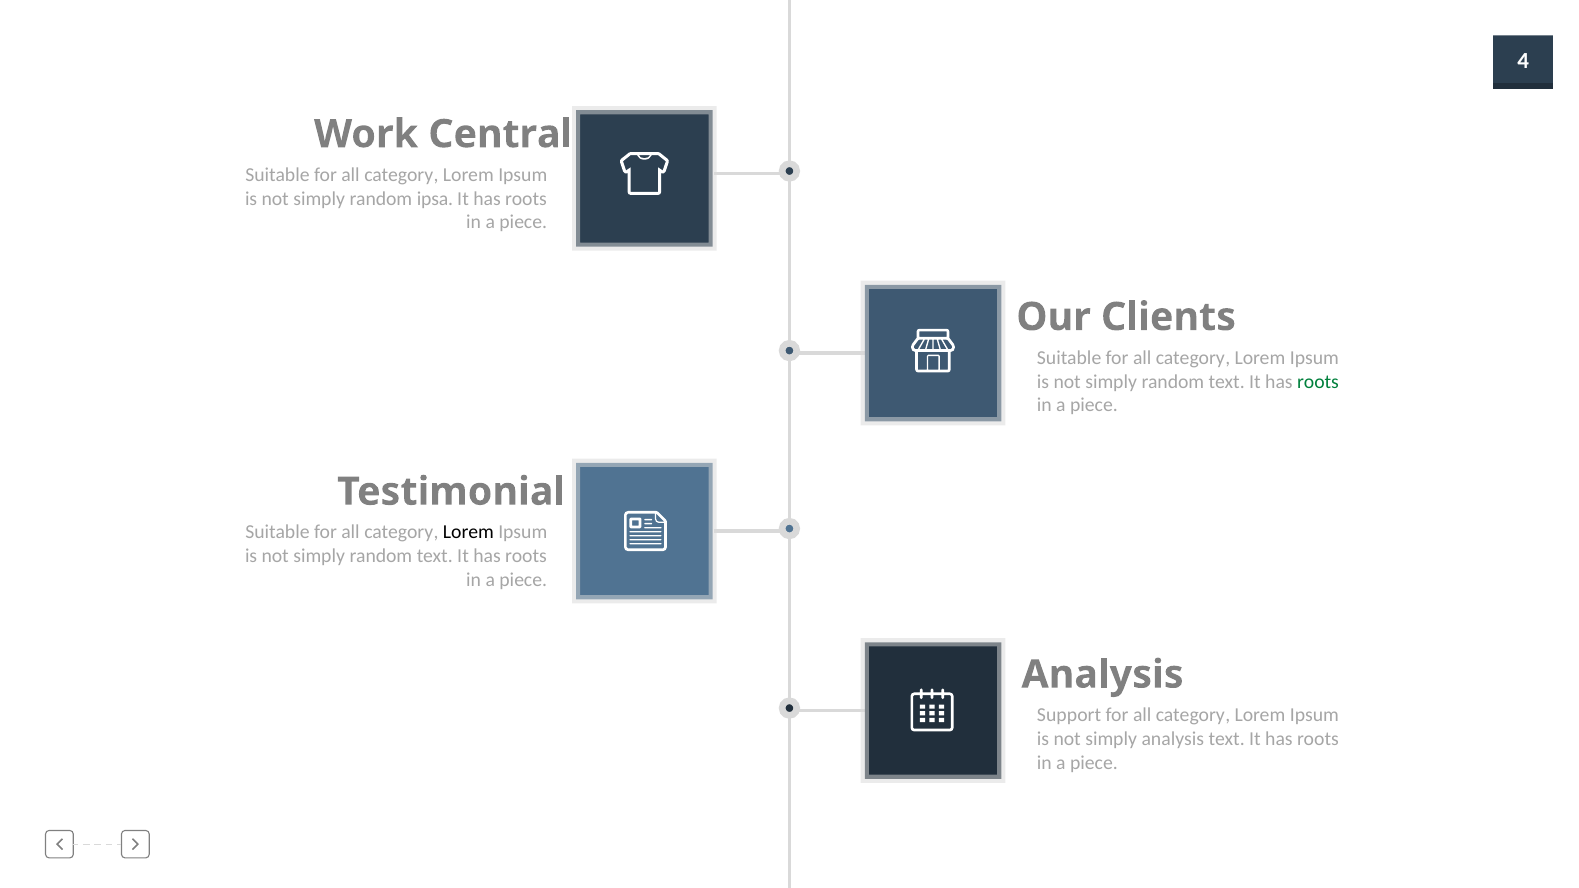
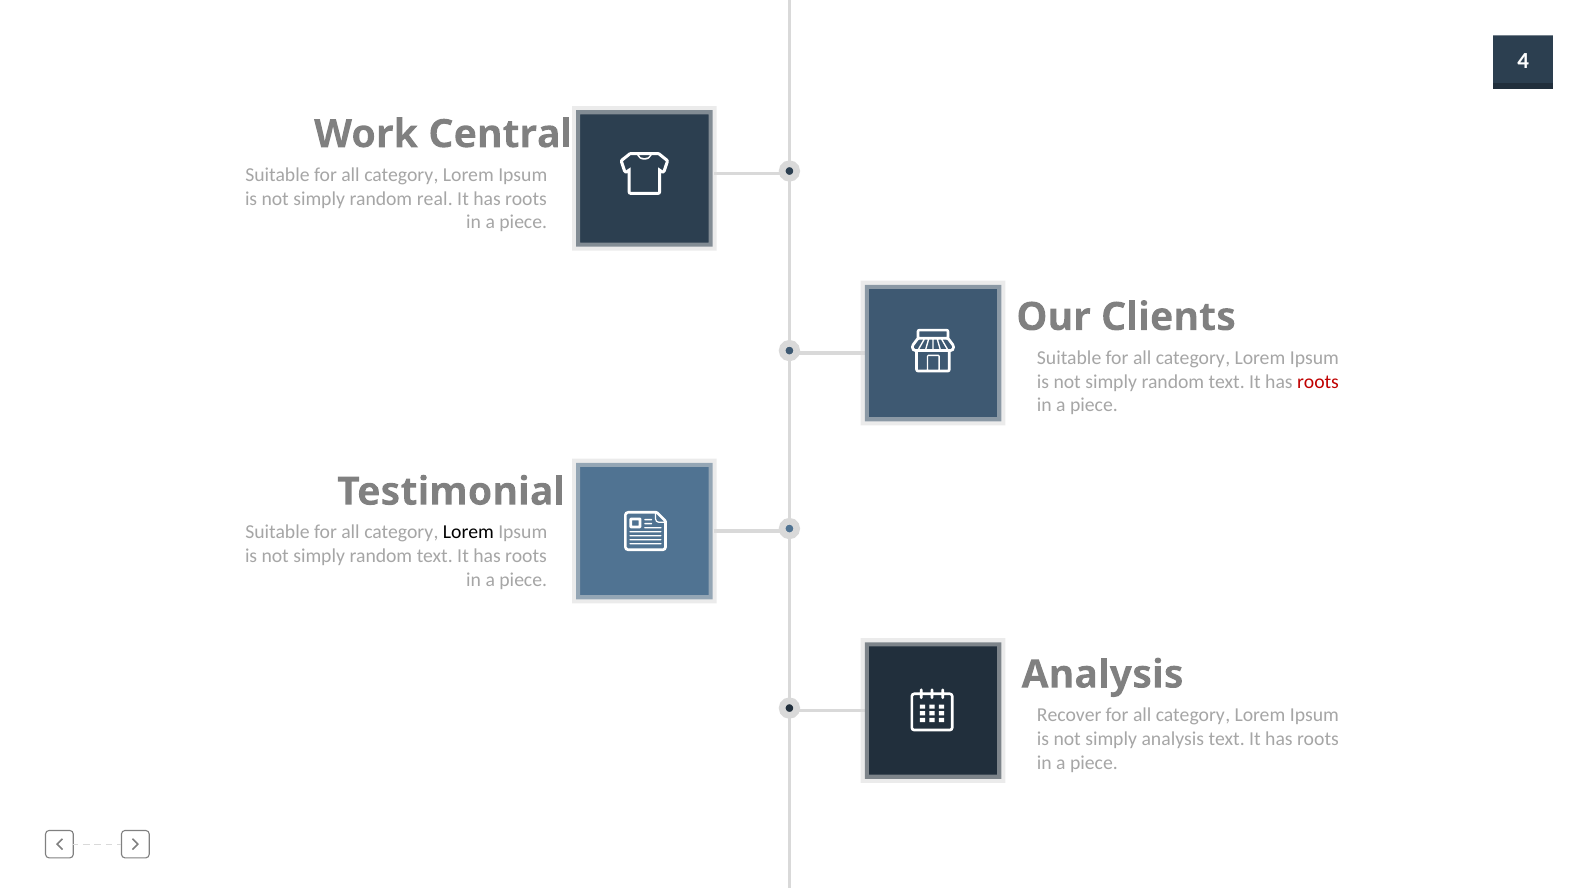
ipsa: ipsa -> real
roots at (1318, 382) colour: green -> red
Support: Support -> Recover
